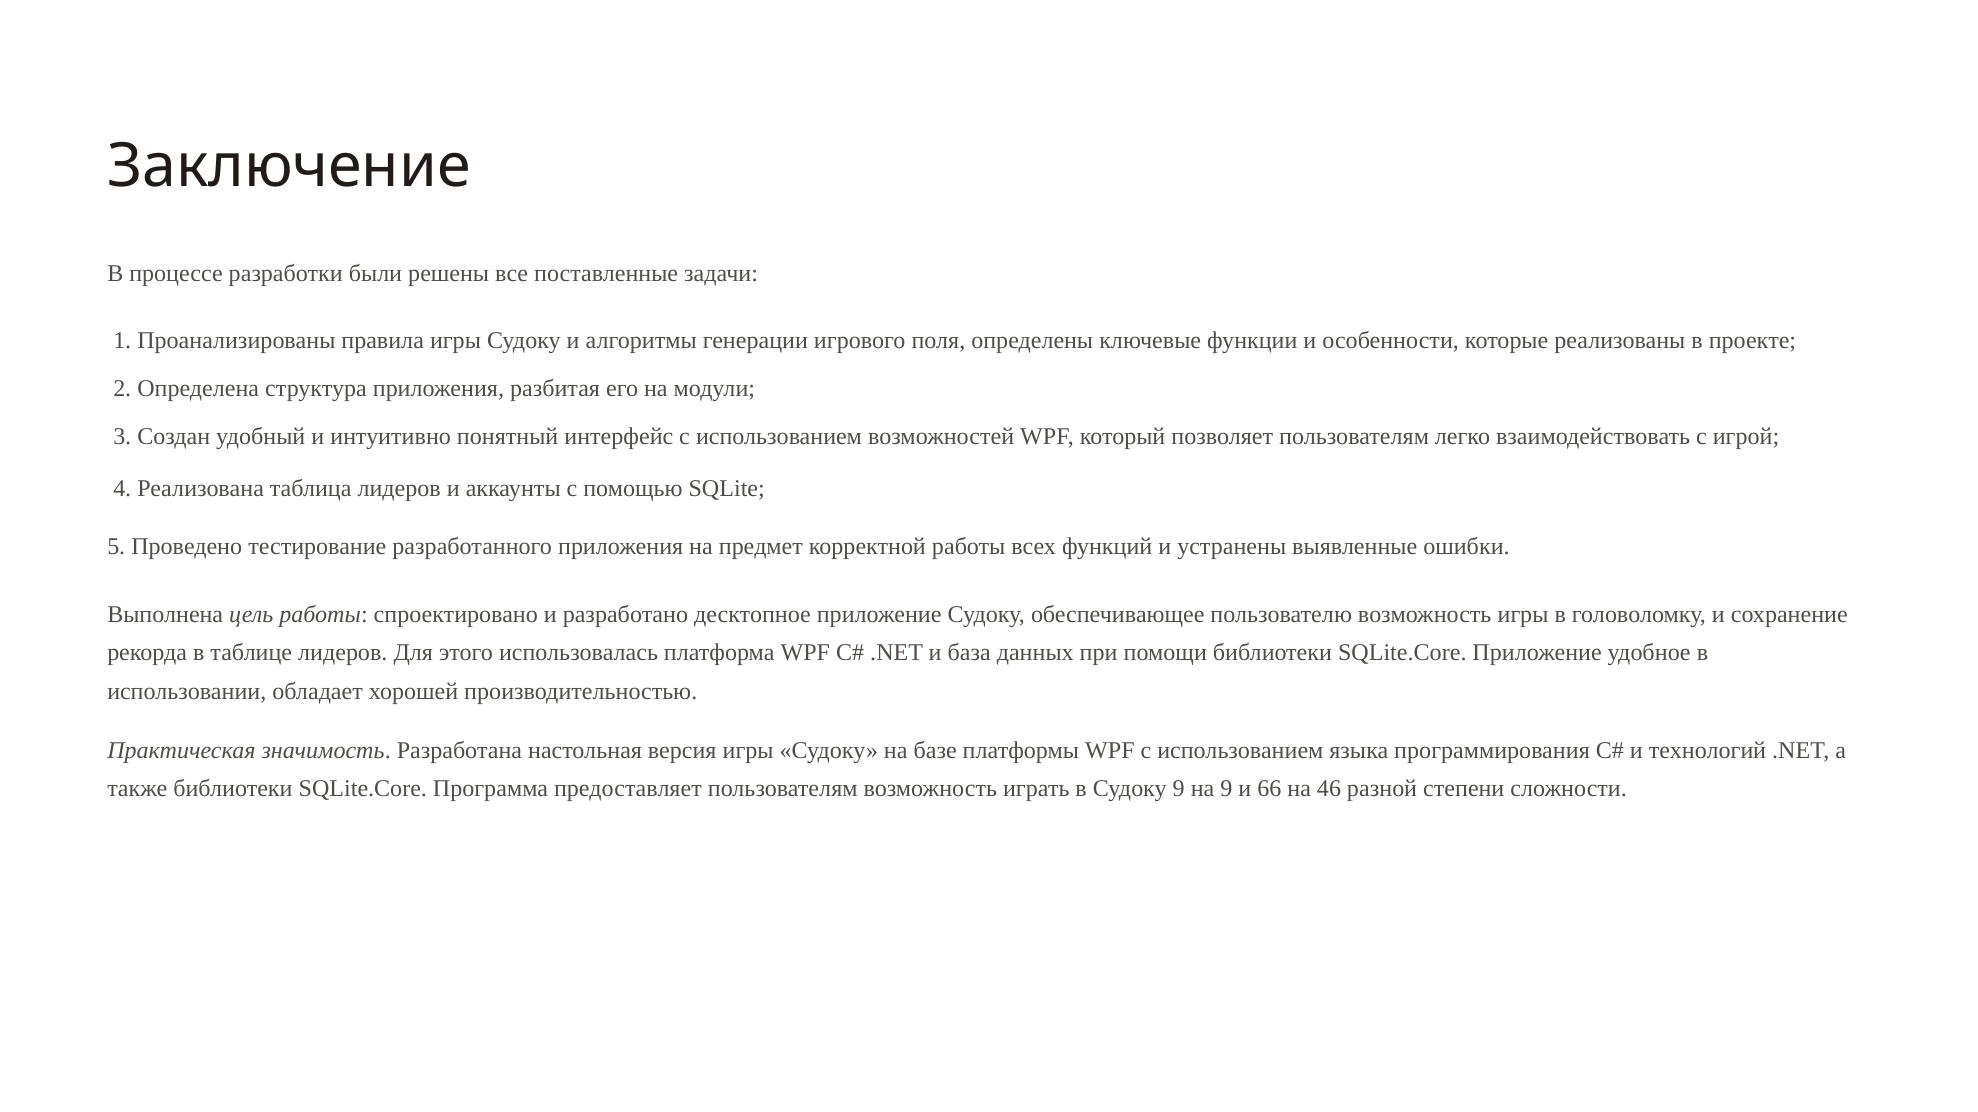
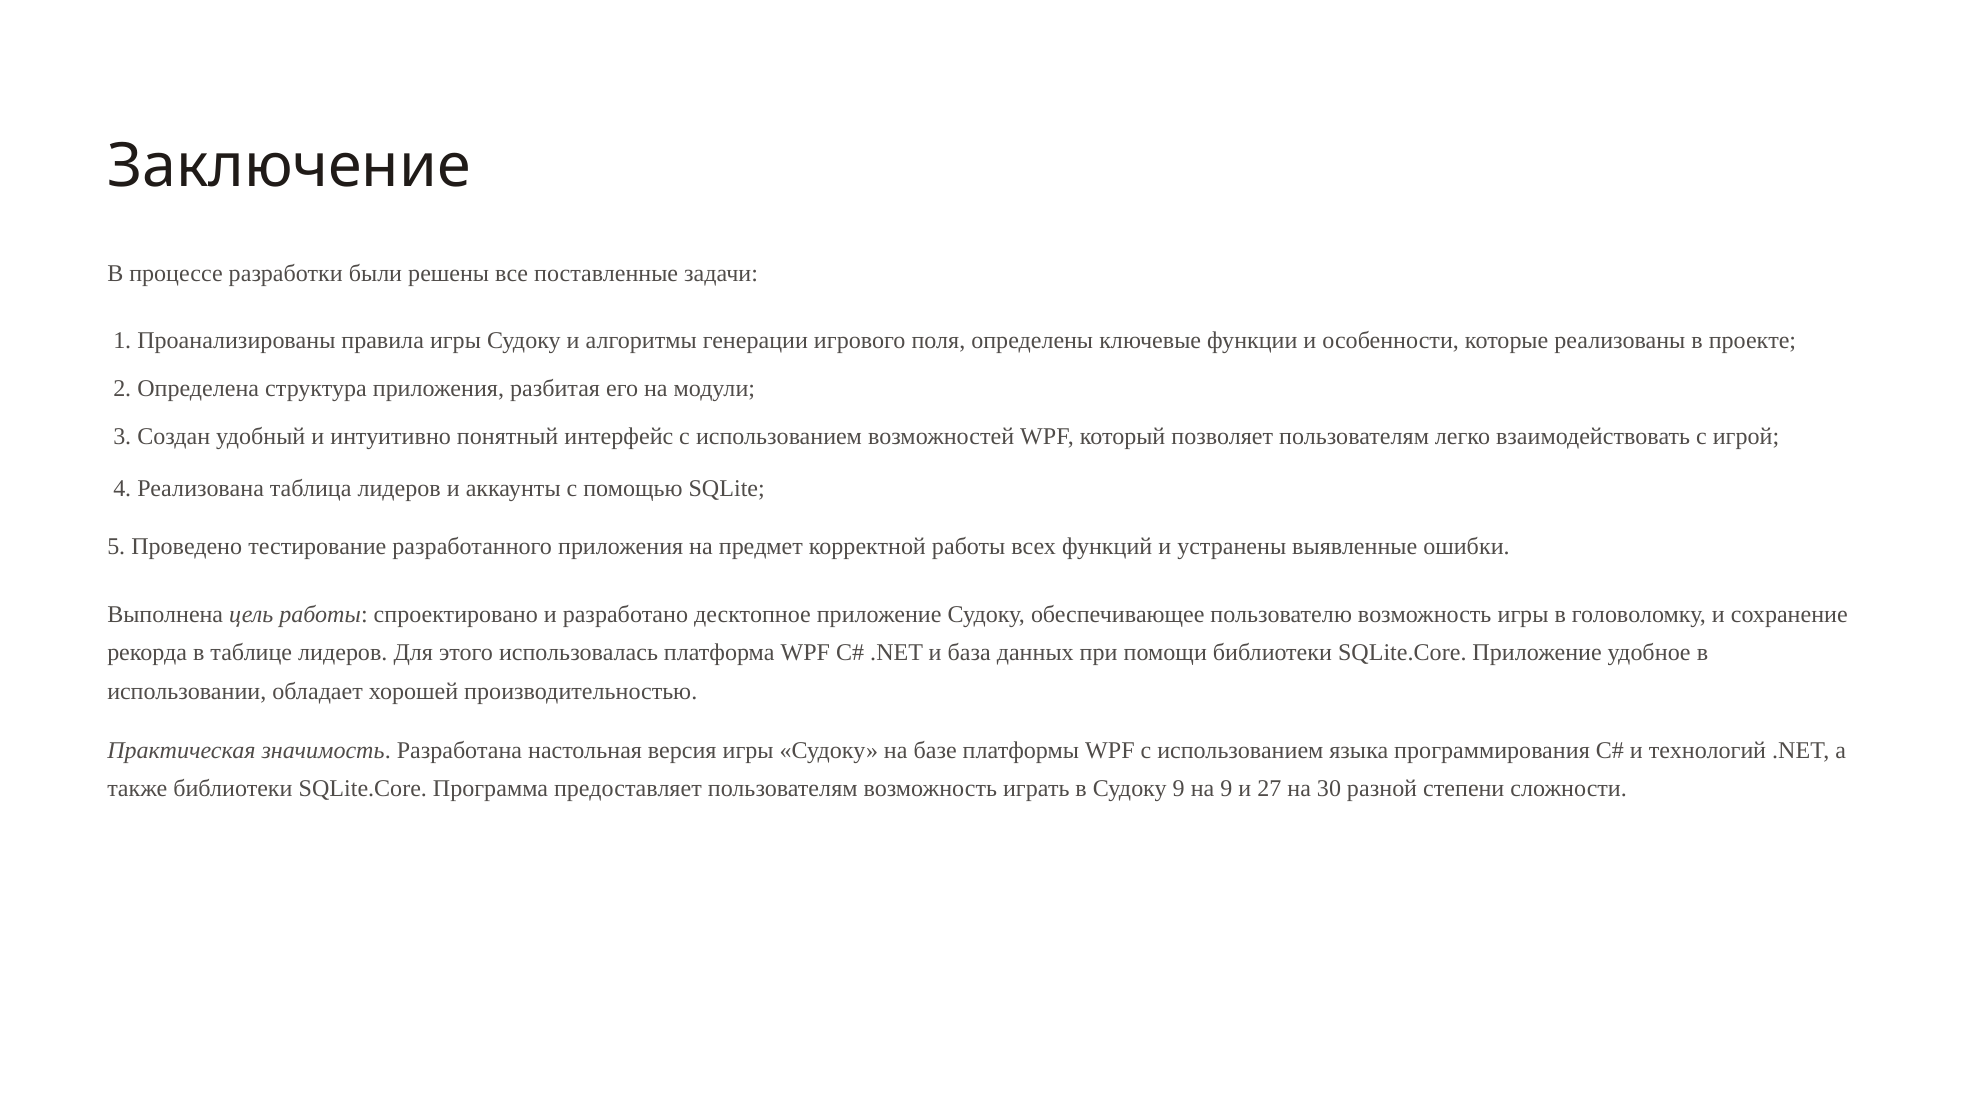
66: 66 -> 27
46: 46 -> 30
